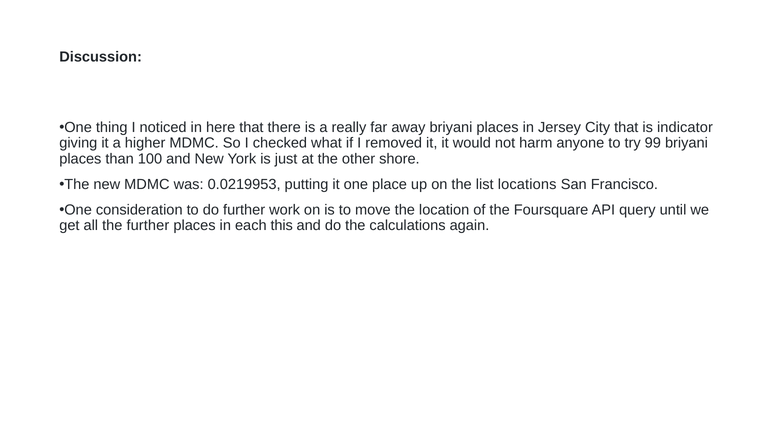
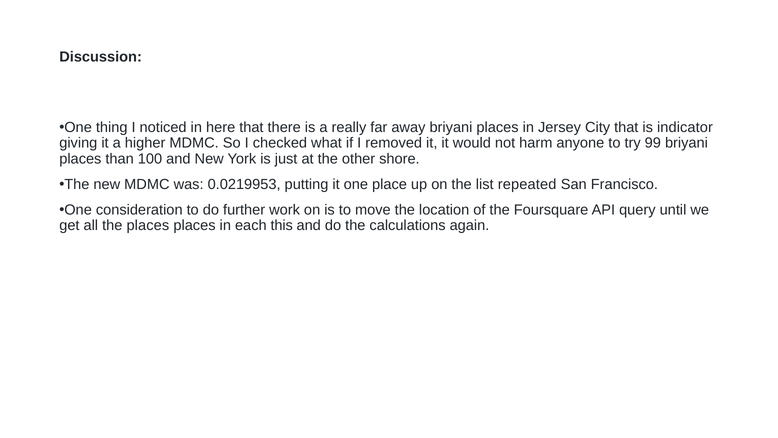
locations: locations -> repeated
the further: further -> places
